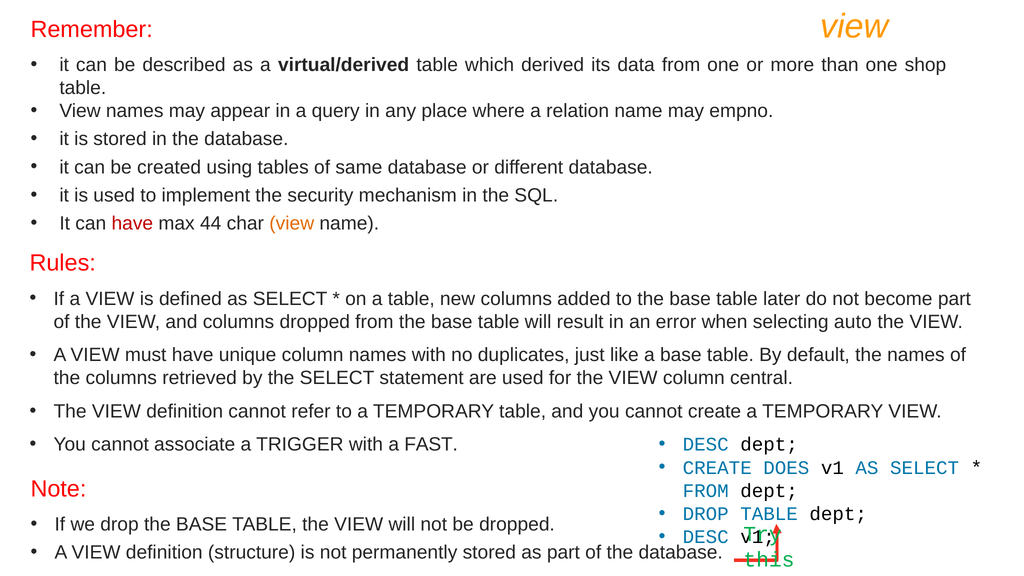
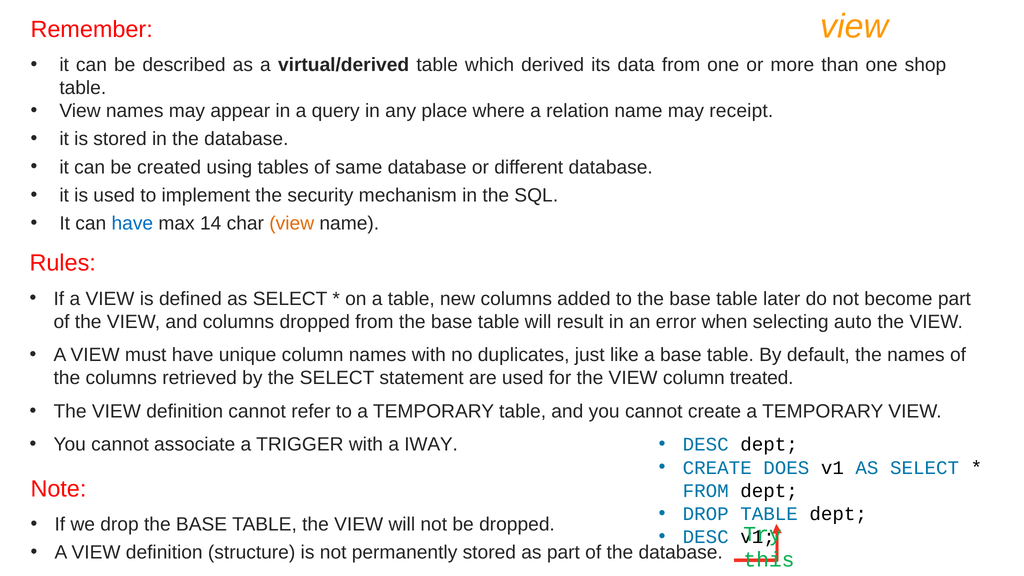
empno: empno -> receipt
have at (132, 223) colour: red -> blue
44: 44 -> 14
central: central -> treated
FAST: FAST -> IWAY
